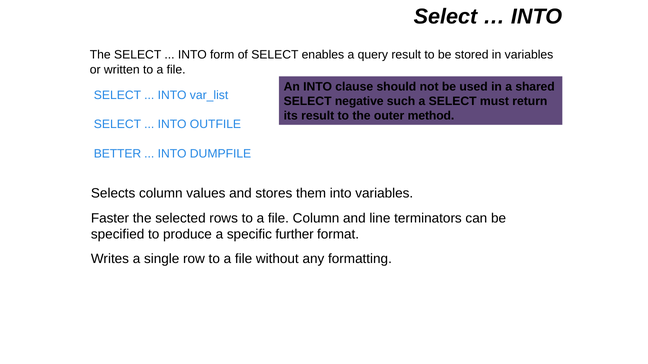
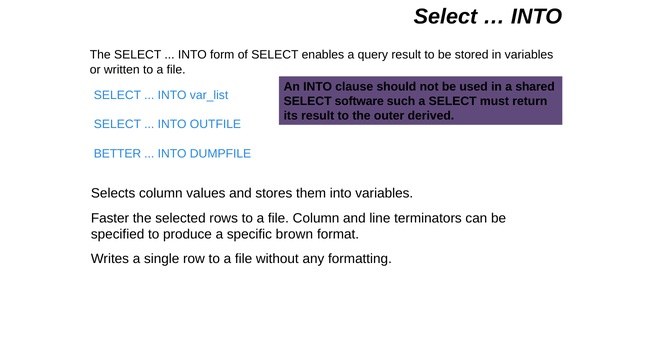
negative: negative -> software
method: method -> derived
further: further -> brown
